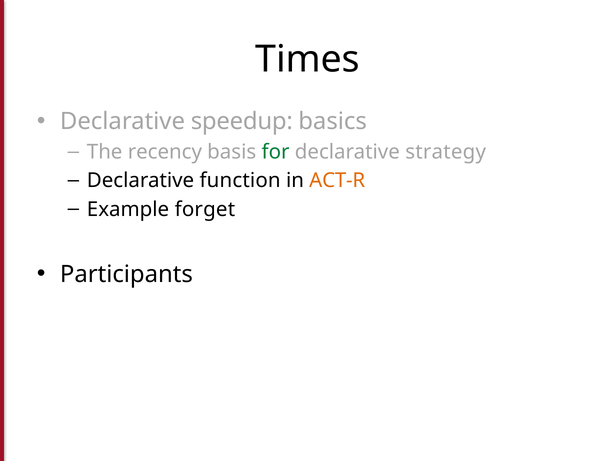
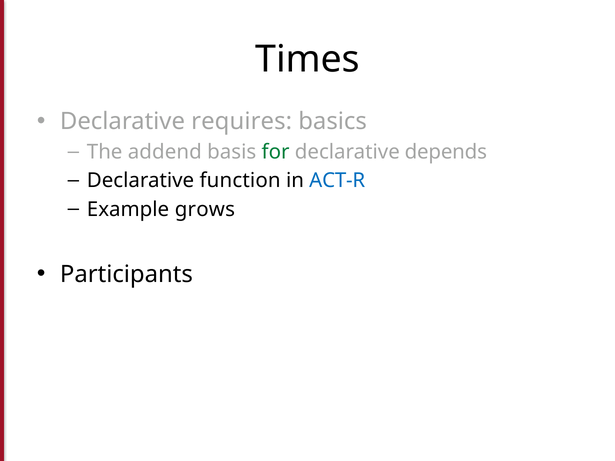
speedup: speedup -> requires
recency: recency -> addend
strategy: strategy -> depends
ACT-R colour: orange -> blue
forget: forget -> grows
